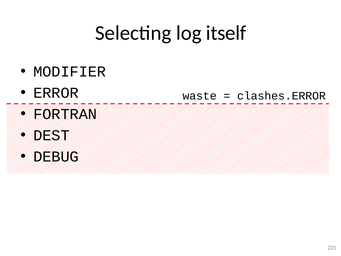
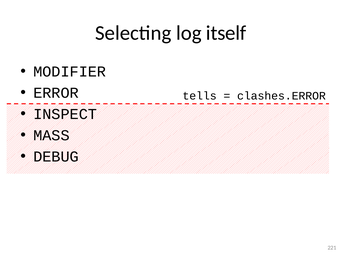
waste: waste -> tells
FORTRAN: FORTRAN -> INSPECT
DEST: DEST -> MASS
